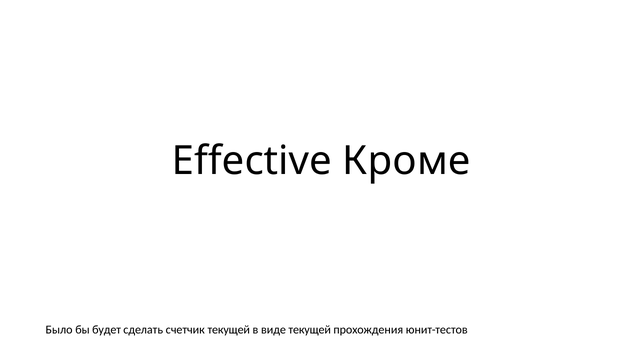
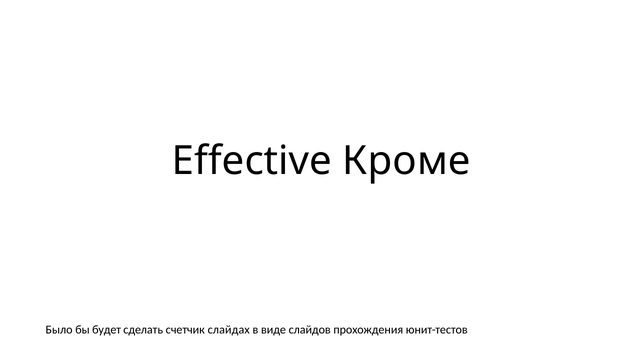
счетчик текущей: текущей -> слайдах
виде текущей: текущей -> слайдов
